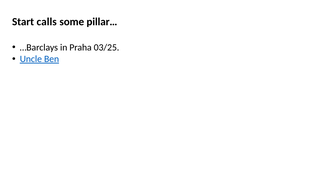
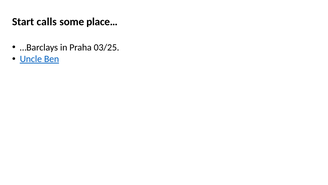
pillar…: pillar… -> place…
